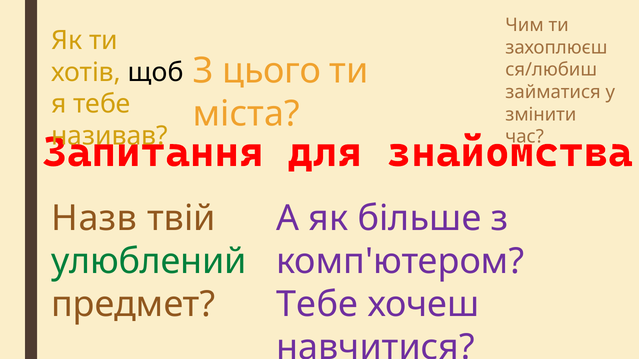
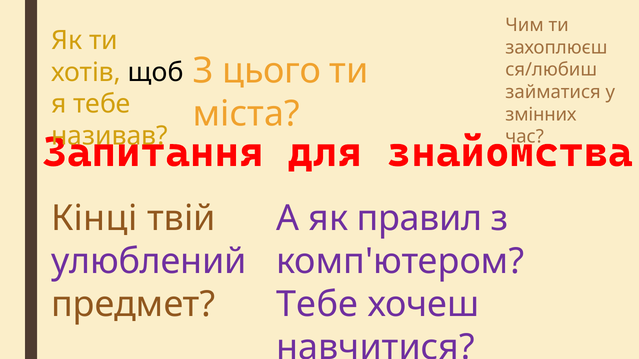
змінити: змінити -> змінних
Назв: Назв -> Кінці
більше: більше -> правил
улюблений colour: green -> purple
